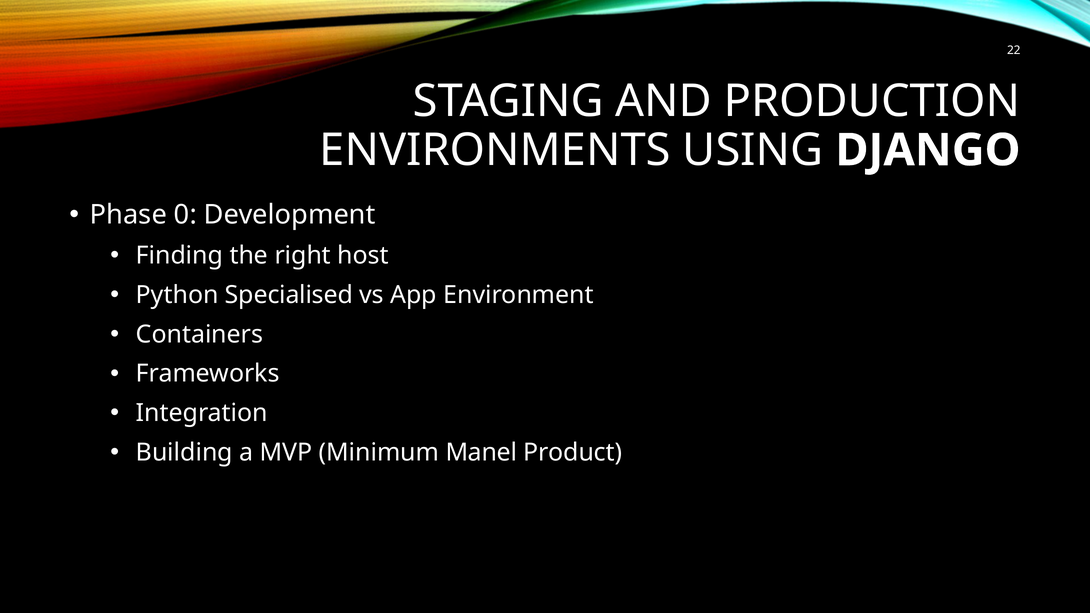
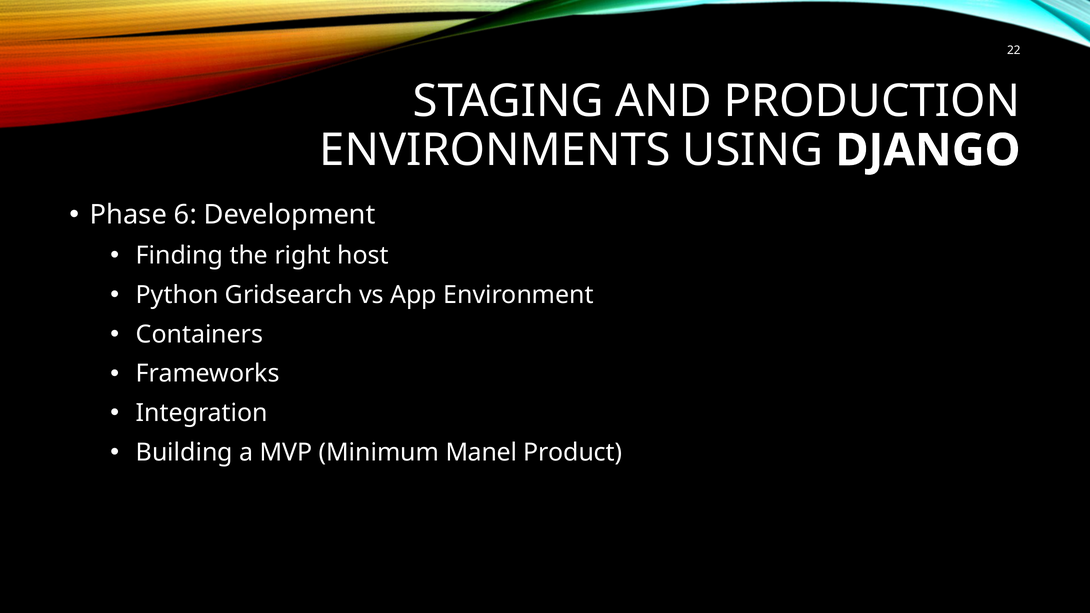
0: 0 -> 6
Specialised: Specialised -> Gridsearch
